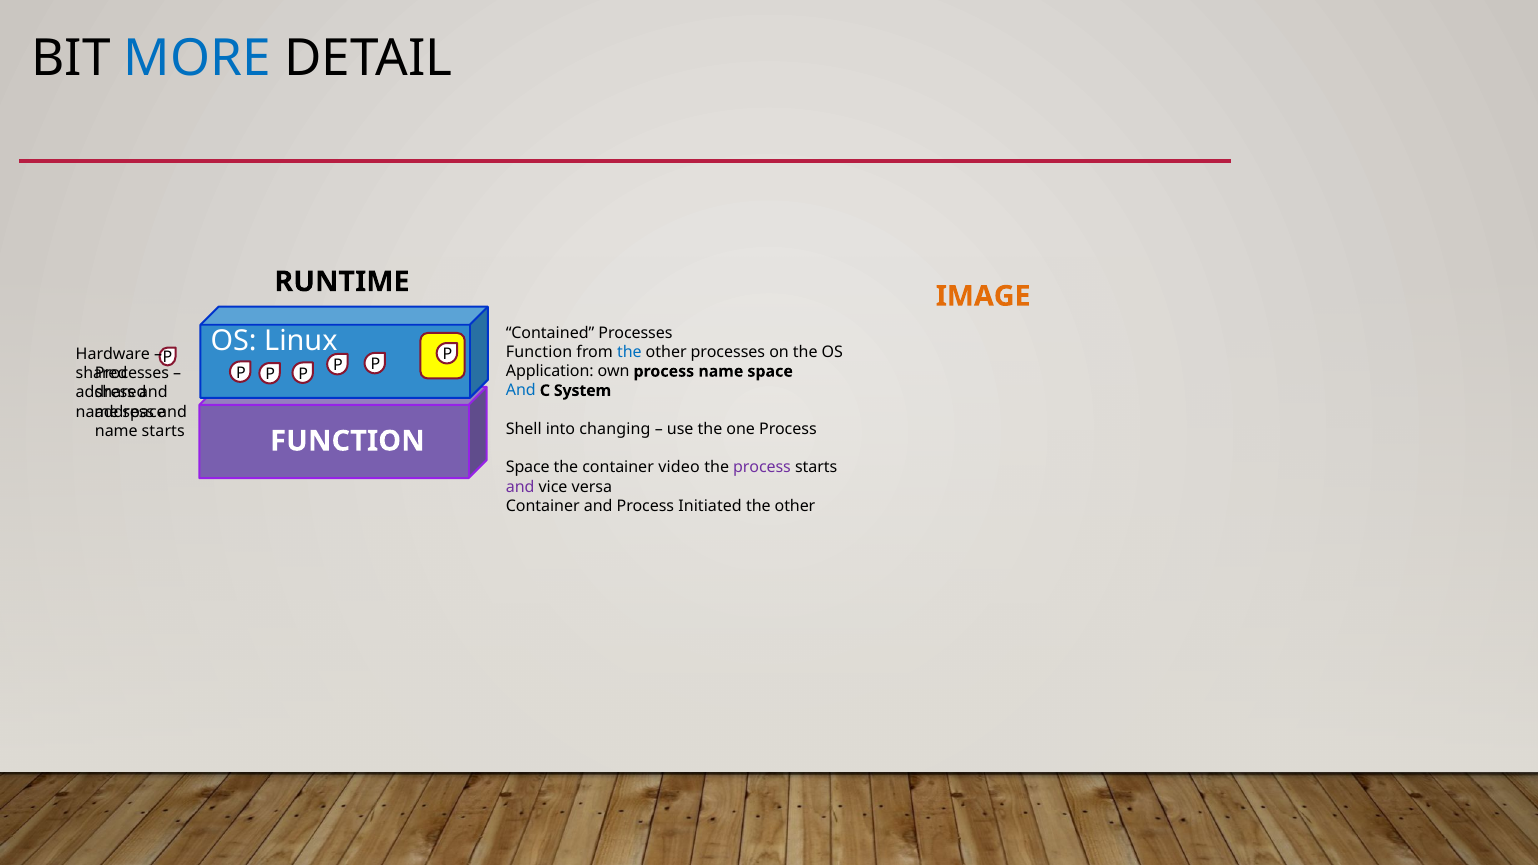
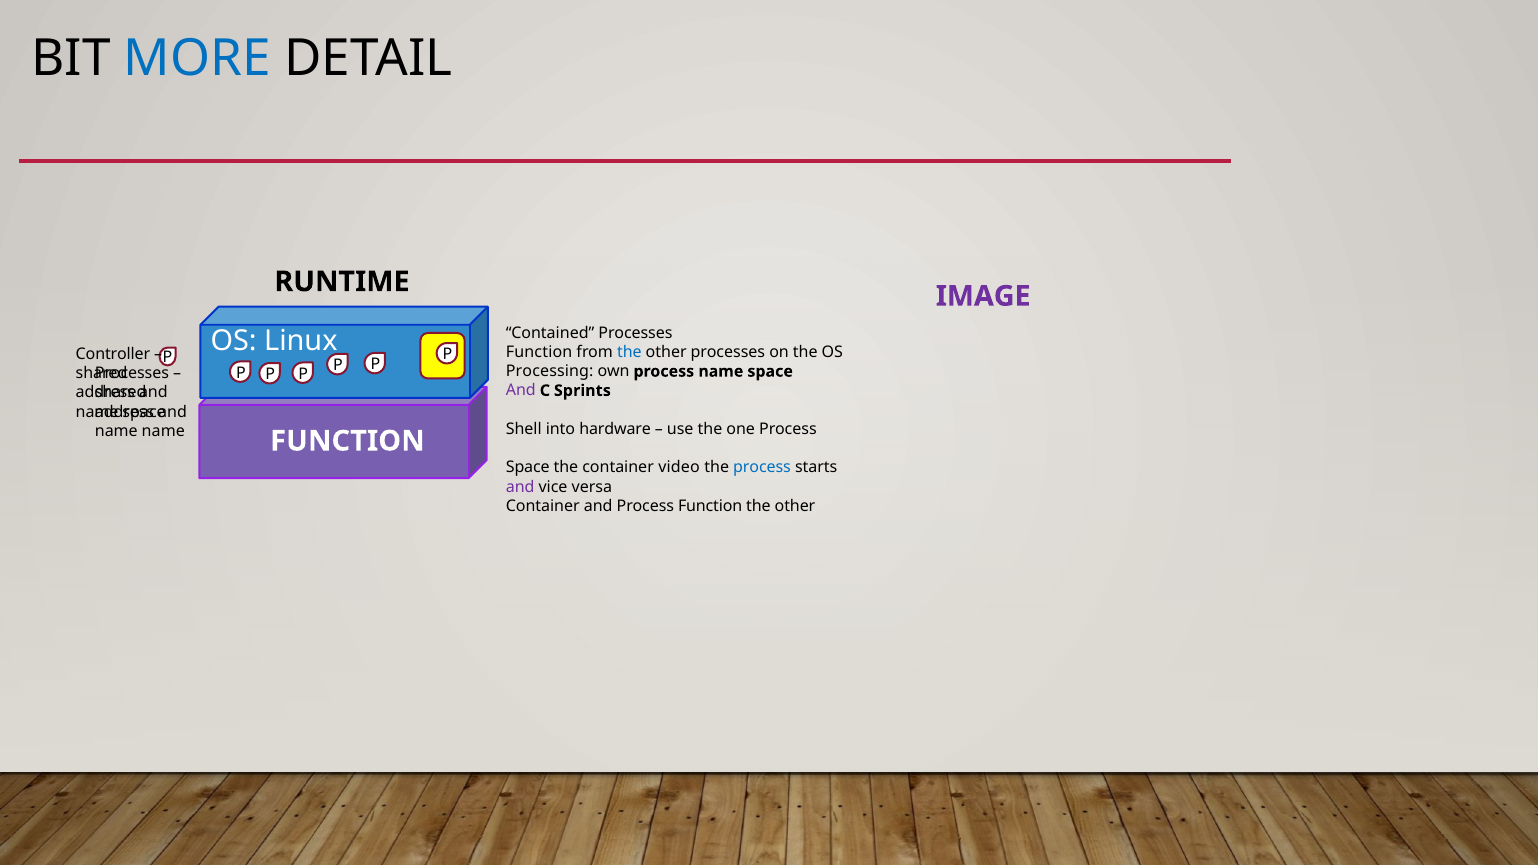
IMAGE colour: orange -> purple
Hardware: Hardware -> Controller
Application: Application -> Processing
And at (521, 391) colour: blue -> purple
System: System -> Sprints
changing: changing -> hardware
name starts: starts -> name
process at (762, 468) colour: purple -> blue
Process Initiated: Initiated -> Function
